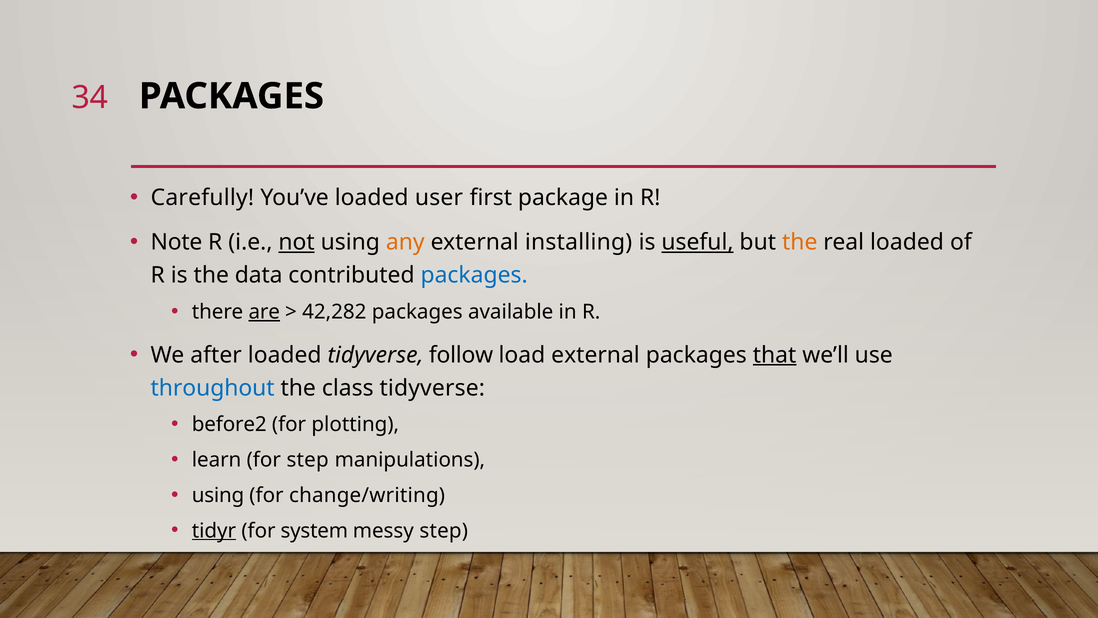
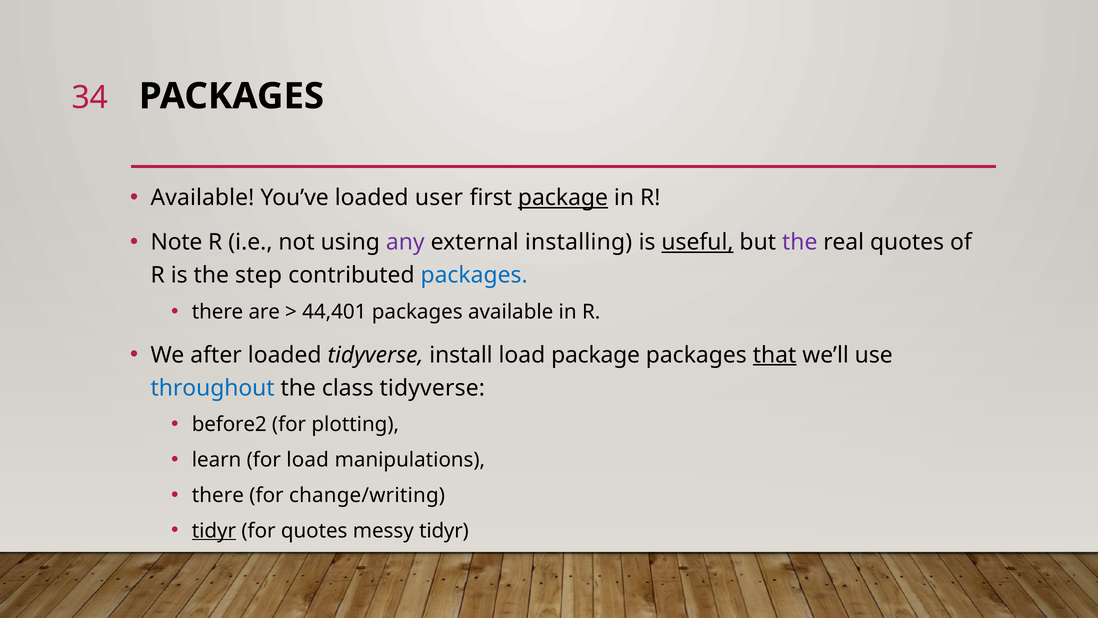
Carefully at (202, 198): Carefully -> Available
package at (563, 198) underline: none -> present
not underline: present -> none
any colour: orange -> purple
the at (800, 242) colour: orange -> purple
real loaded: loaded -> quotes
data: data -> step
are underline: present -> none
42,282: 42,282 -> 44,401
follow: follow -> install
load external: external -> package
for step: step -> load
using at (218, 495): using -> there
for system: system -> quotes
messy step: step -> tidyr
